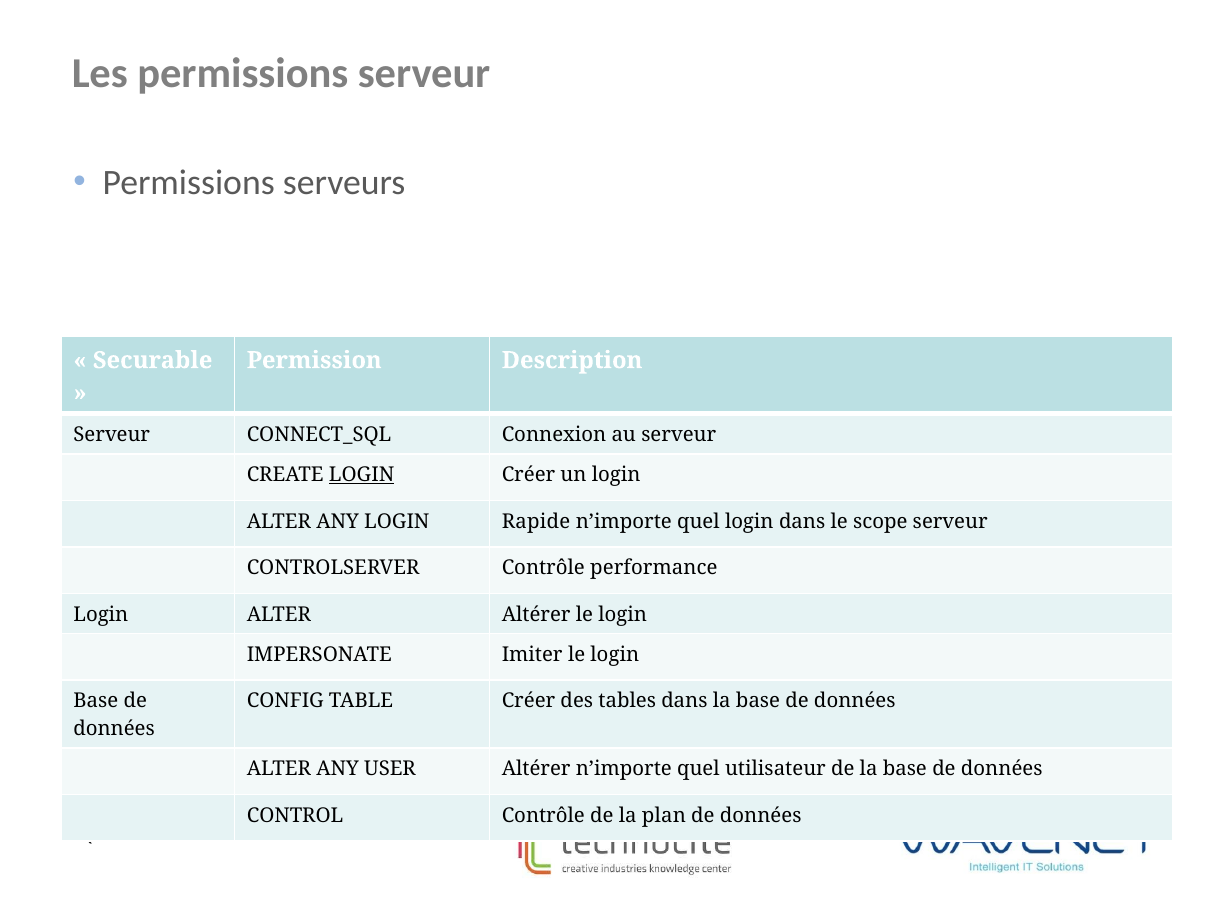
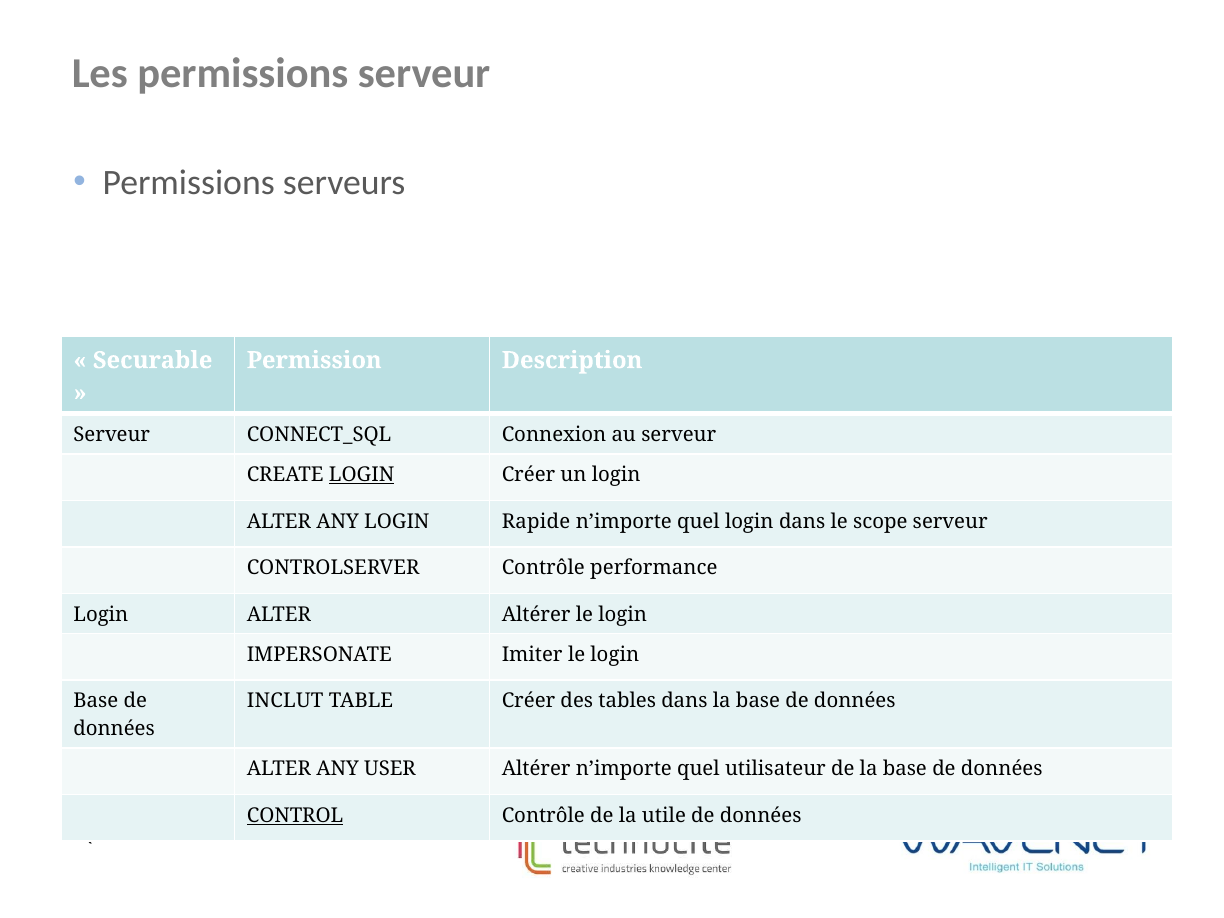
CONFIG: CONFIG -> INCLUT
CONTROL underline: none -> present
plan: plan -> utile
